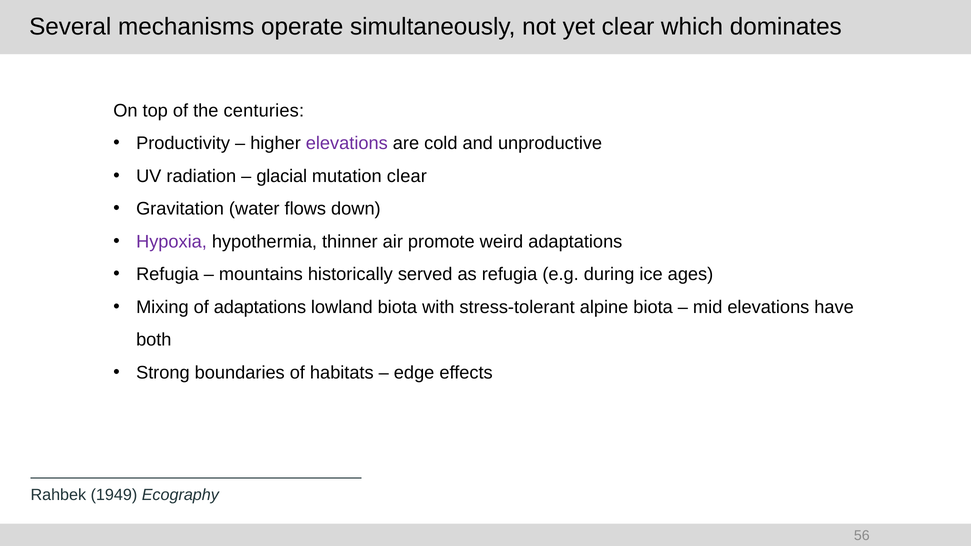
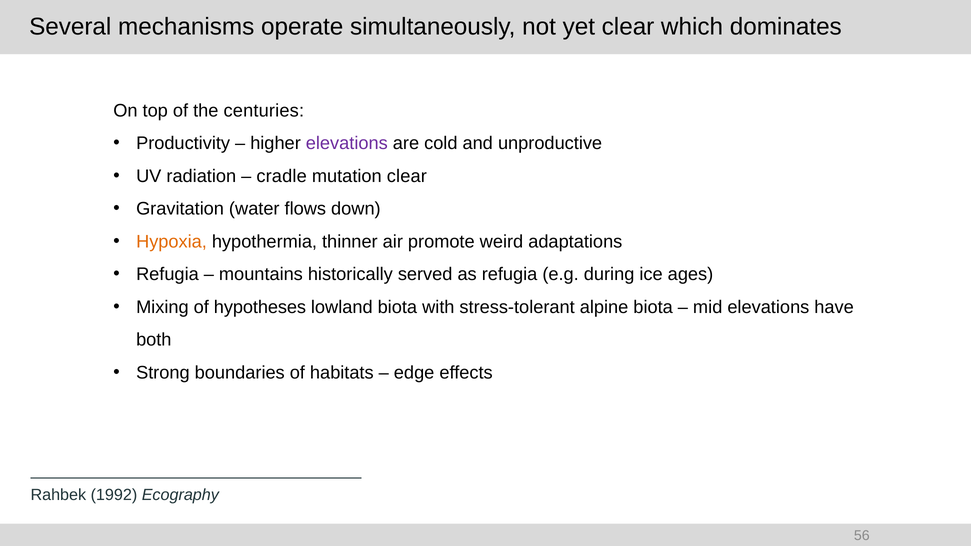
glacial: glacial -> cradle
Hypoxia colour: purple -> orange
of adaptations: adaptations -> hypotheses
1949: 1949 -> 1992
